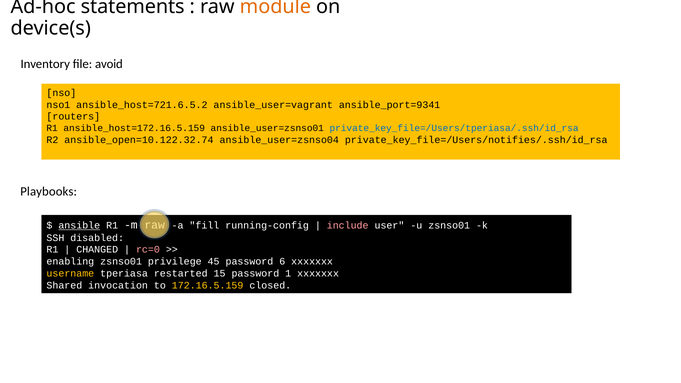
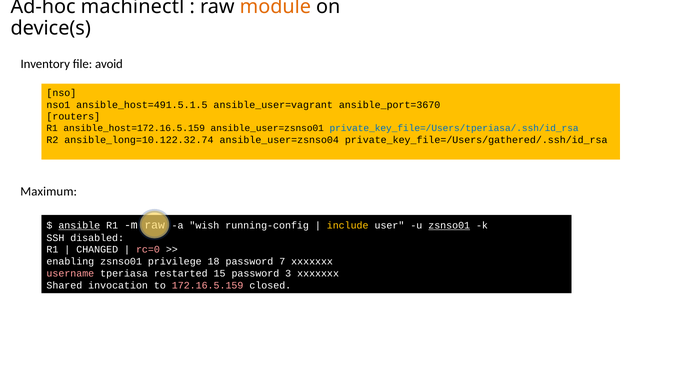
statements: statements -> machinectl
ansible_host=721.6.5.2: ansible_host=721.6.5.2 -> ansible_host=491.5.1.5
ansible_port=9341: ansible_port=9341 -> ansible_port=3670
ansible_open=10.122.32.74: ansible_open=10.122.32.74 -> ansible_long=10.122.32.74
private_key_file=/Users/notifies/.ssh/id_rsa: private_key_file=/Users/notifies/.ssh/id_rsa -> private_key_file=/Users/gathered/.ssh/id_rsa
Playbooks: Playbooks -> Maximum
fill: fill -> wish
include colour: pink -> yellow
zsnso01 at (449, 226) underline: none -> present
45: 45 -> 18
6: 6 -> 7
username colour: yellow -> pink
1: 1 -> 3
172.16.5.159 colour: yellow -> pink
